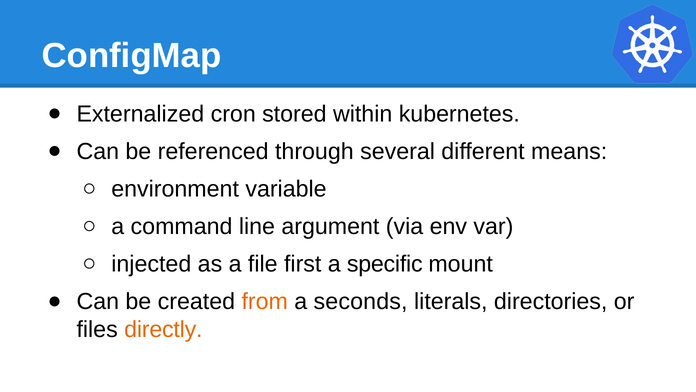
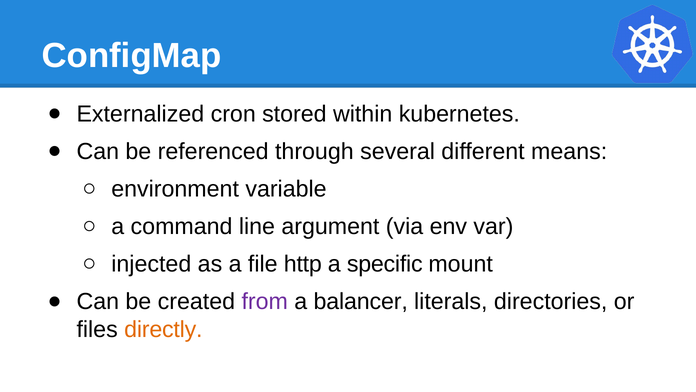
first: first -> http
from colour: orange -> purple
seconds: seconds -> balancer
